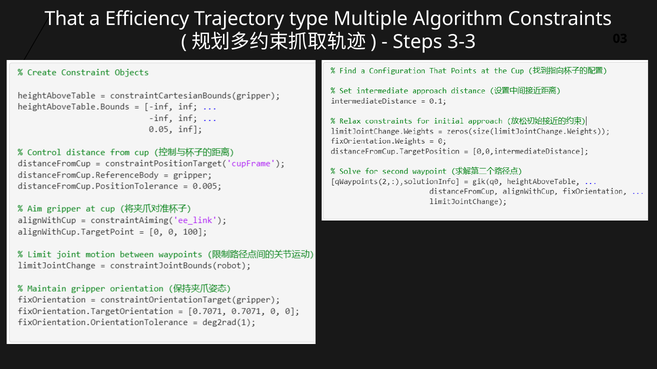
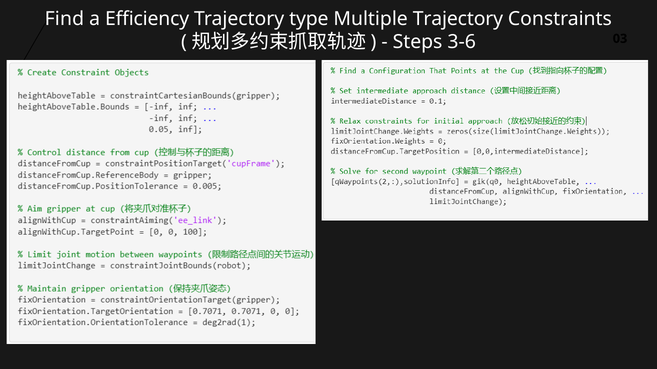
That: That -> Find
Multiple Algorithm: Algorithm -> Trajectory
3-3: 3-3 -> 3-6
